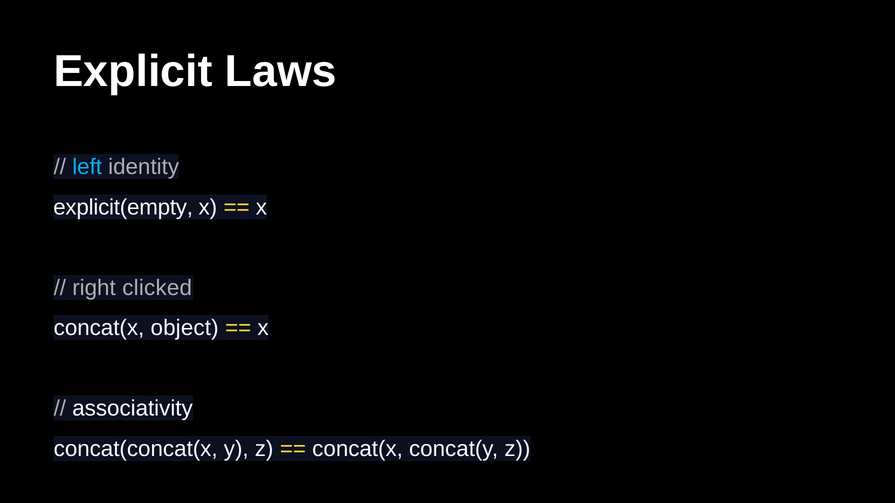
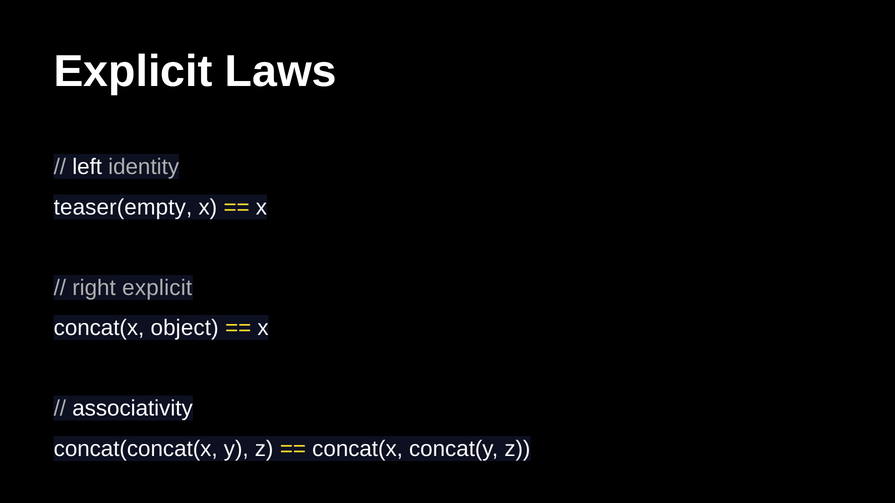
left colour: light blue -> white
explicit(empty: explicit(empty -> teaser(empty
right clicked: clicked -> explicit
